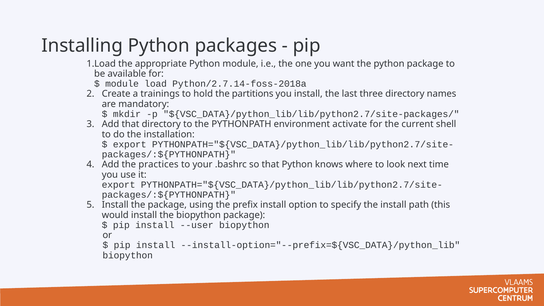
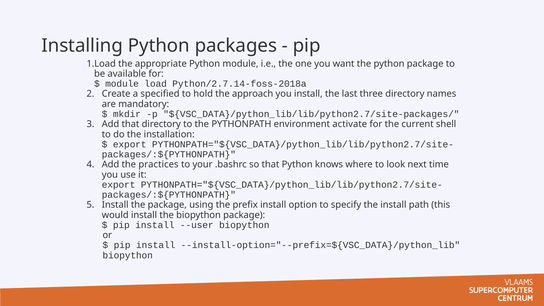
trainings: trainings -> specified
partitions: partitions -> approach
